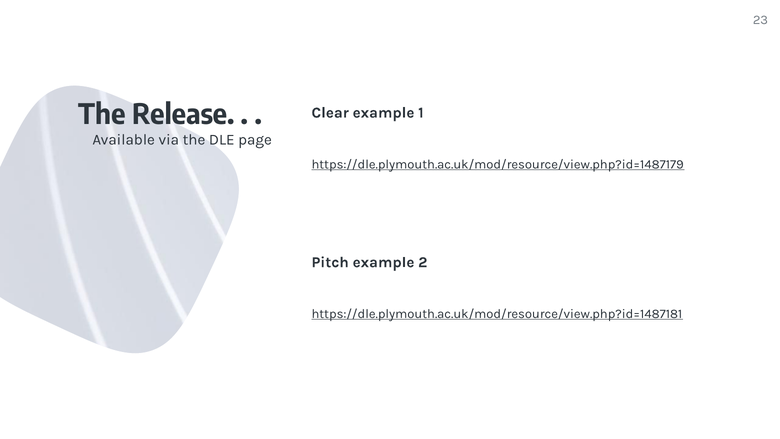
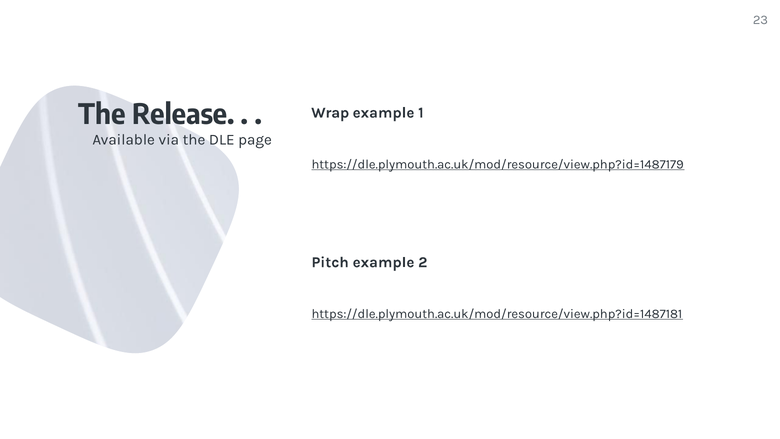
Clear: Clear -> Wrap
